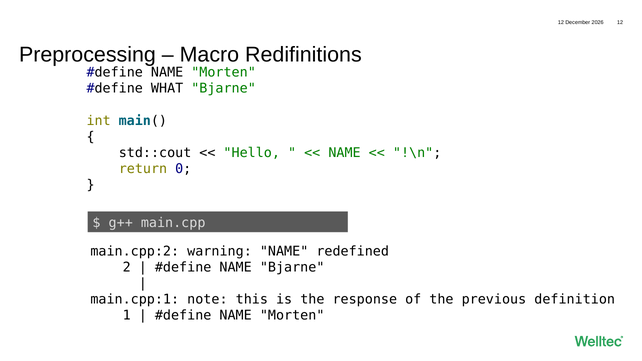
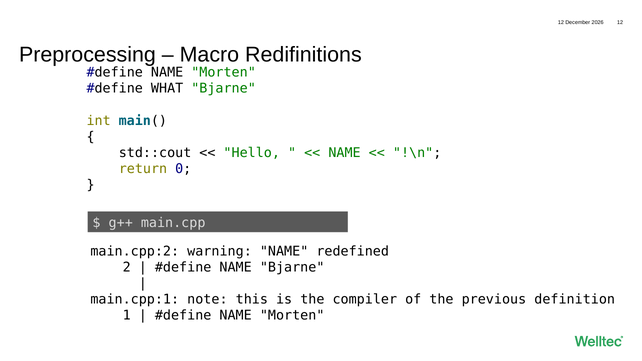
response: response -> compiler
